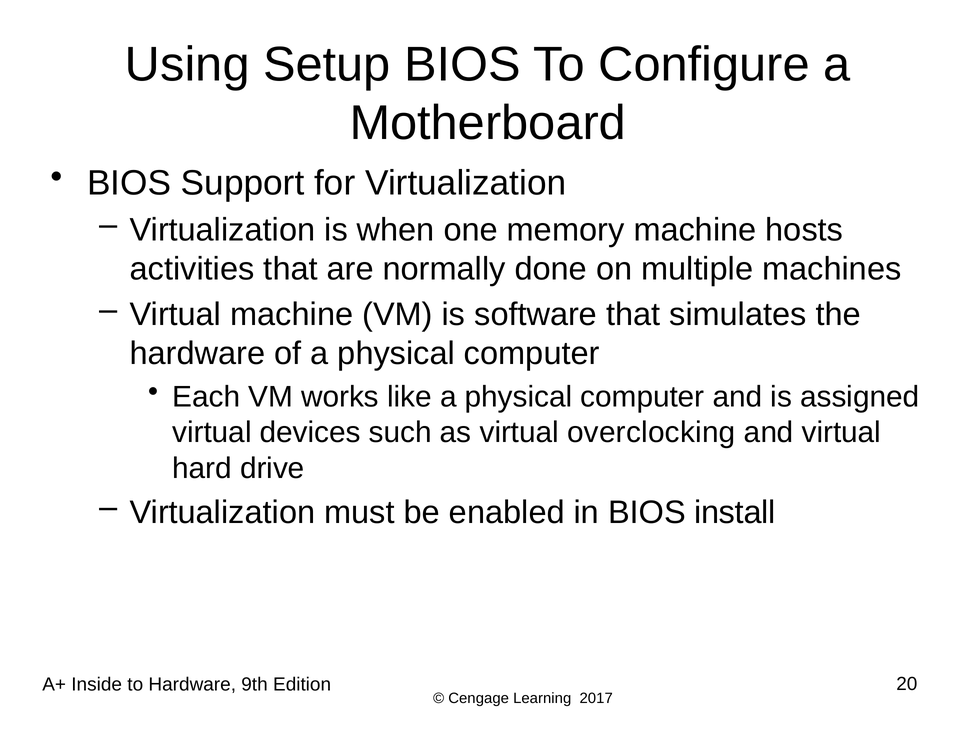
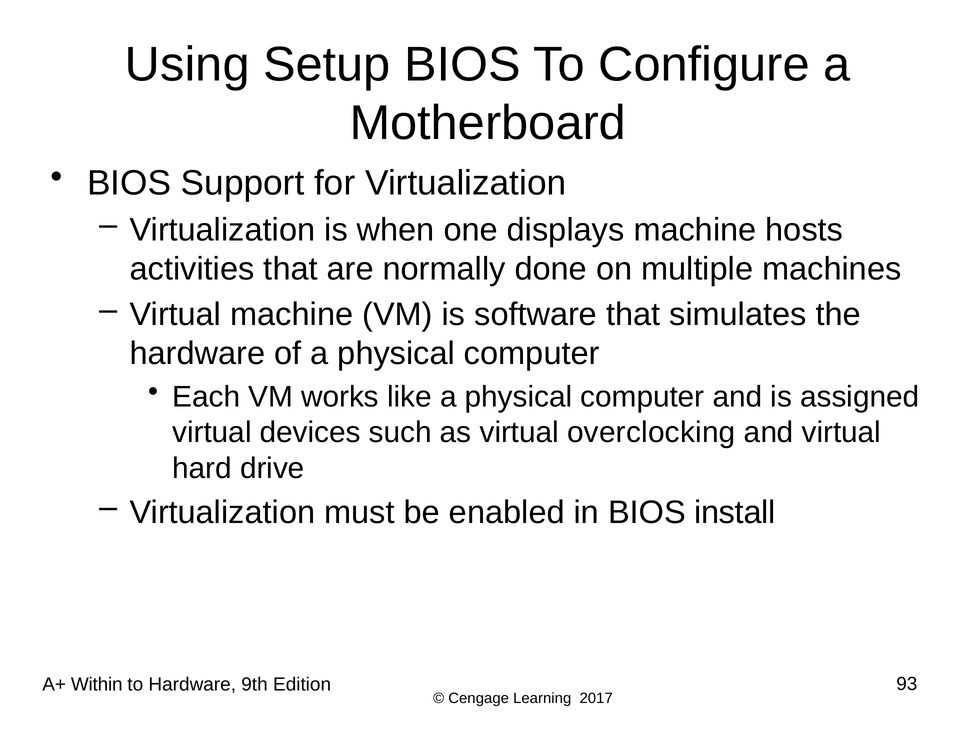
memory: memory -> displays
Inside: Inside -> Within
20: 20 -> 93
